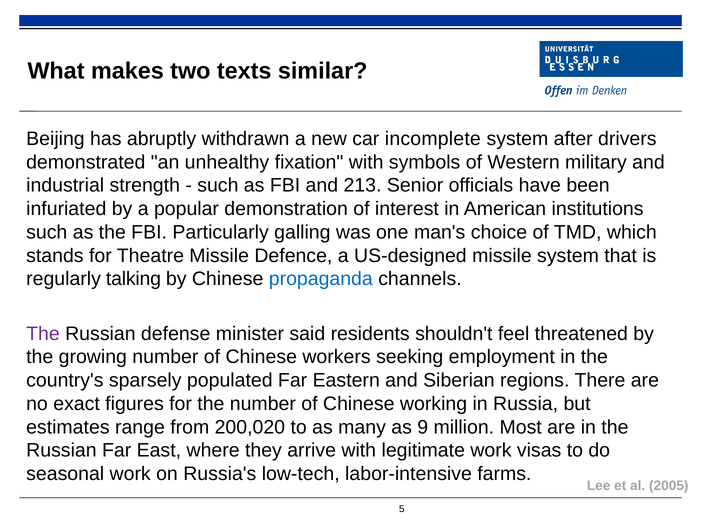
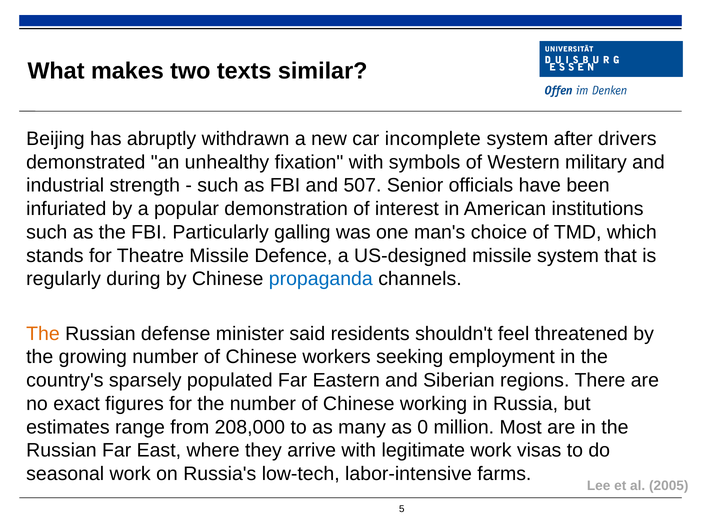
213: 213 -> 507
talking: talking -> during
The at (43, 333) colour: purple -> orange
200,020: 200,020 -> 208,000
9: 9 -> 0
